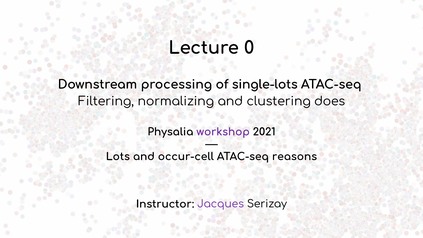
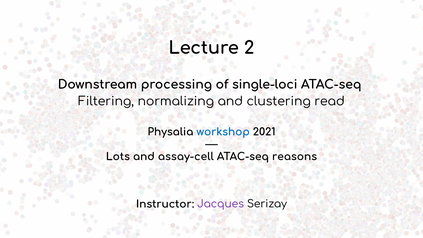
0: 0 -> 2
single-lots: single-lots -> single-loci
does: does -> read
workshop colour: purple -> blue
occur-cell: occur-cell -> assay-cell
